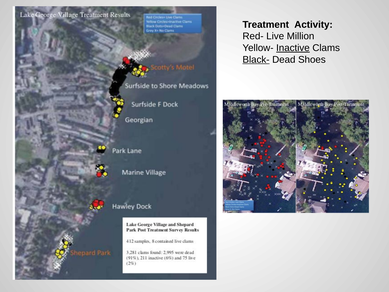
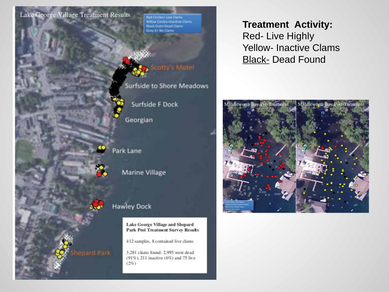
Million: Million -> Highly
Inactive underline: present -> none
Shoes: Shoes -> Found
